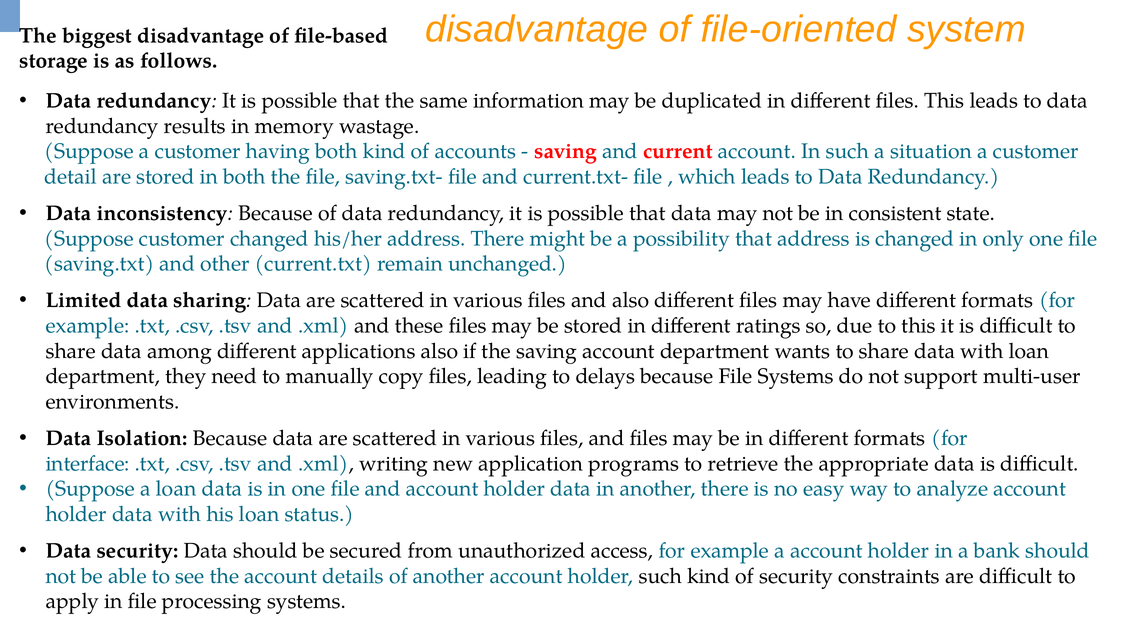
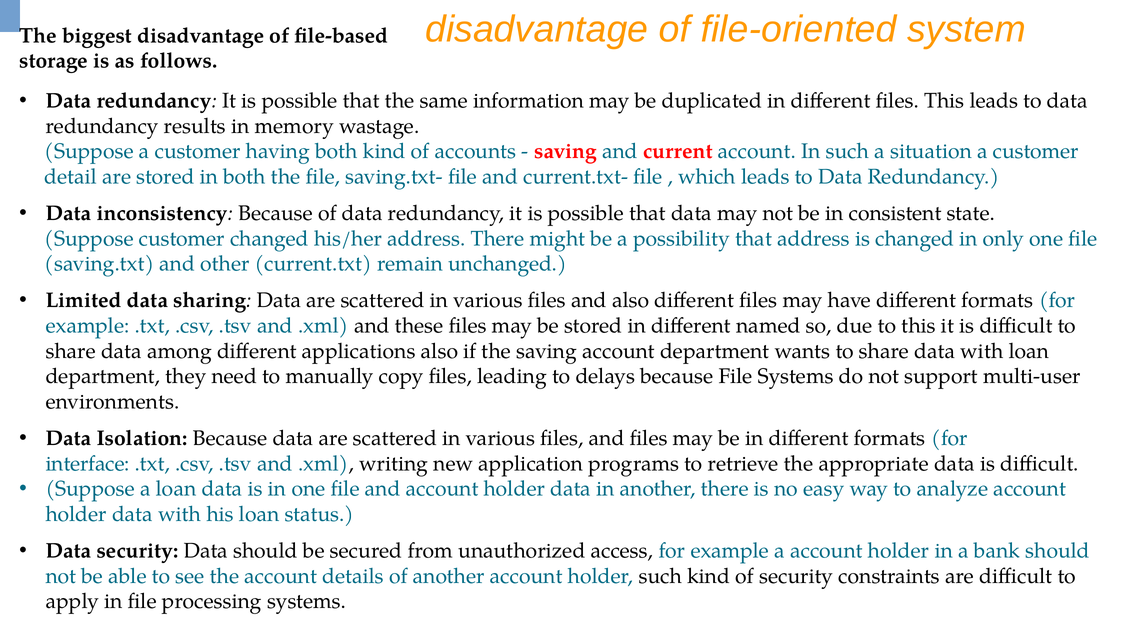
ratings: ratings -> named
